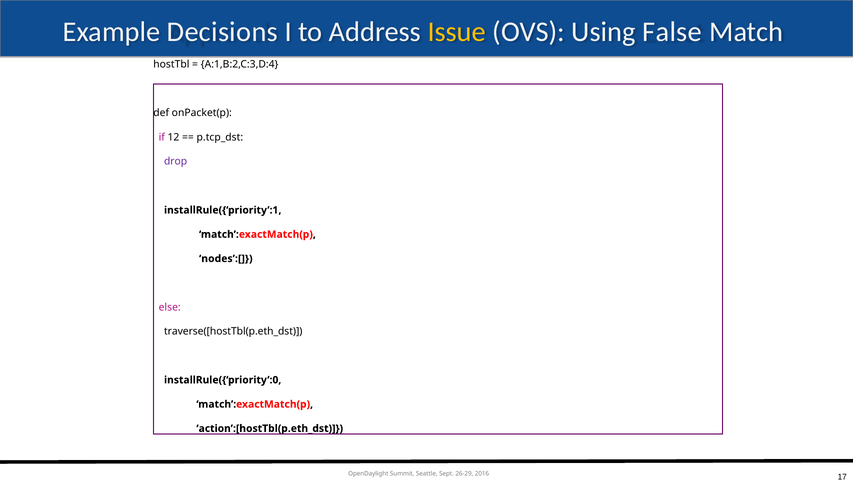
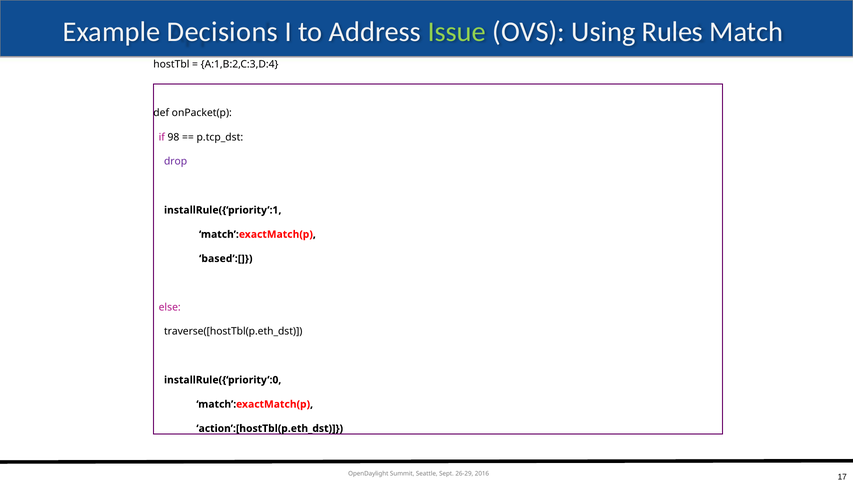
Issue colour: yellow -> light green
False: False -> Rules
12: 12 -> 98
nodes’:[: nodes’:[ -> based’:[
